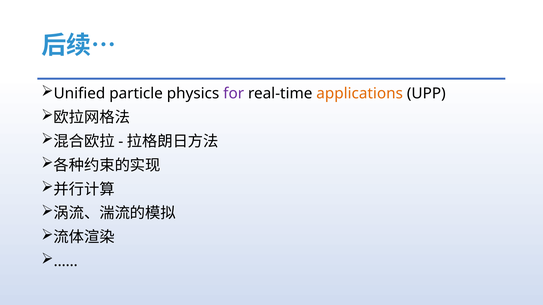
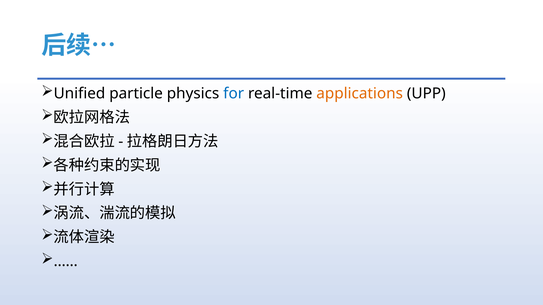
for colour: purple -> blue
